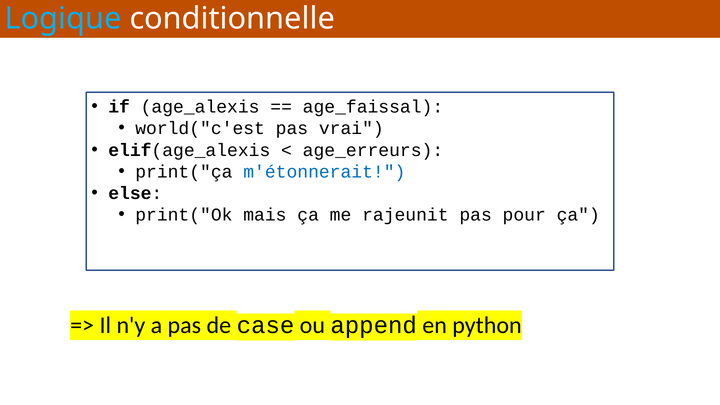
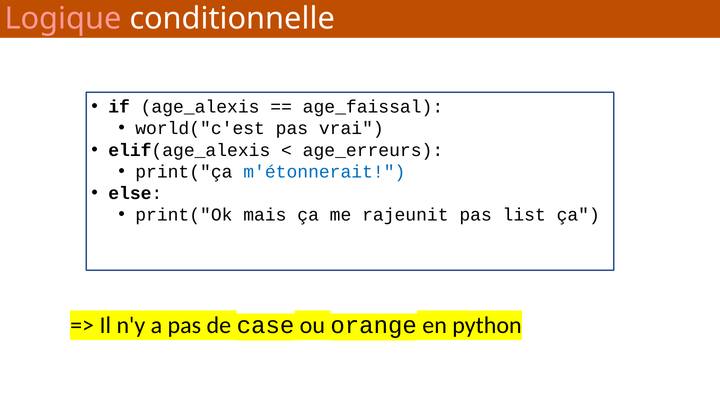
Logique colour: light blue -> pink
pour: pour -> list
append: append -> orange
